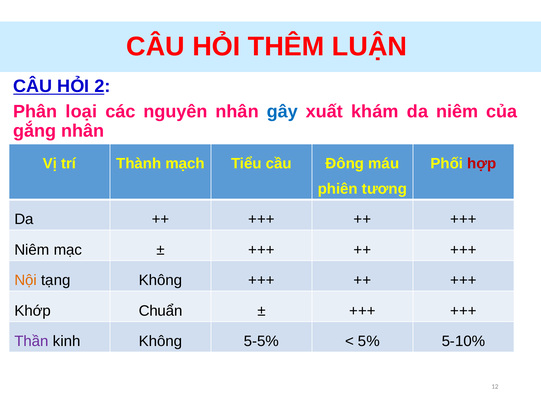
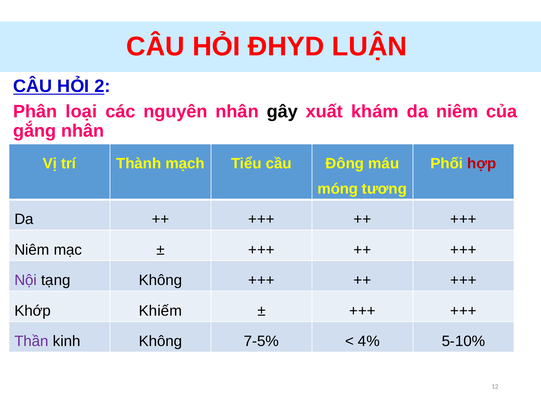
THÊM: THÊM -> ĐHYD
gây colour: blue -> black
phiên: phiên -> móng
Nội colour: orange -> purple
Chuẩn: Chuẩn -> Khiếm
5-5%: 5-5% -> 7-5%
5%: 5% -> 4%
